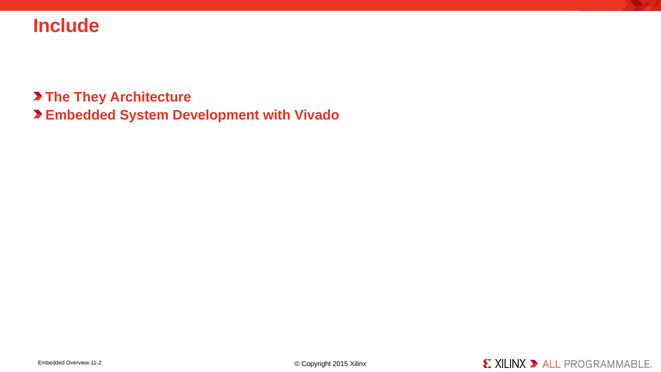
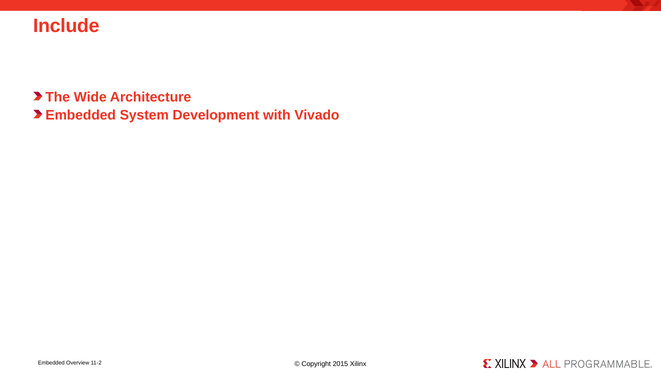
They: They -> Wide
